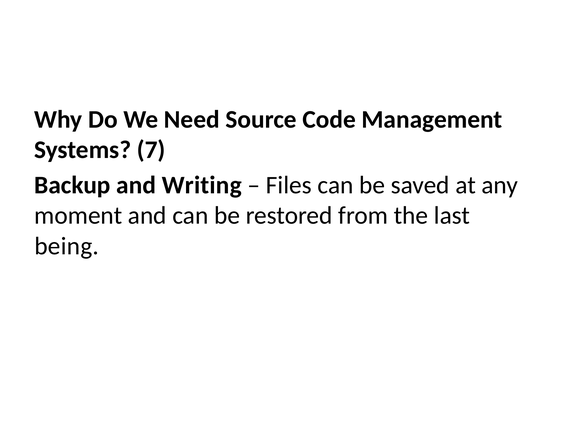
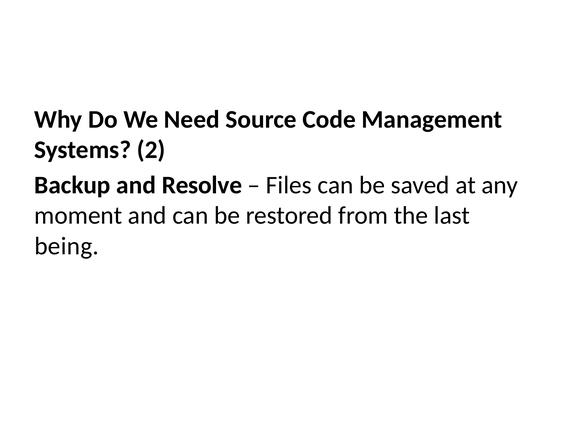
7: 7 -> 2
Writing: Writing -> Resolve
